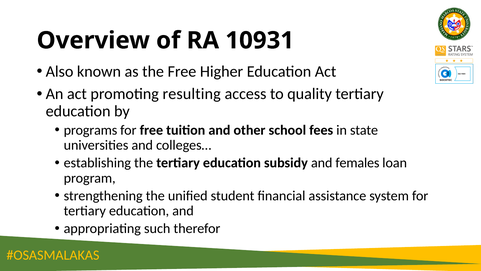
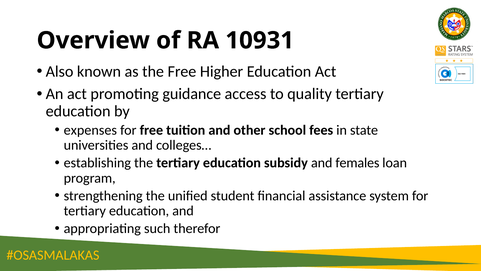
resulting: resulting -> guidance
programs: programs -> expenses
